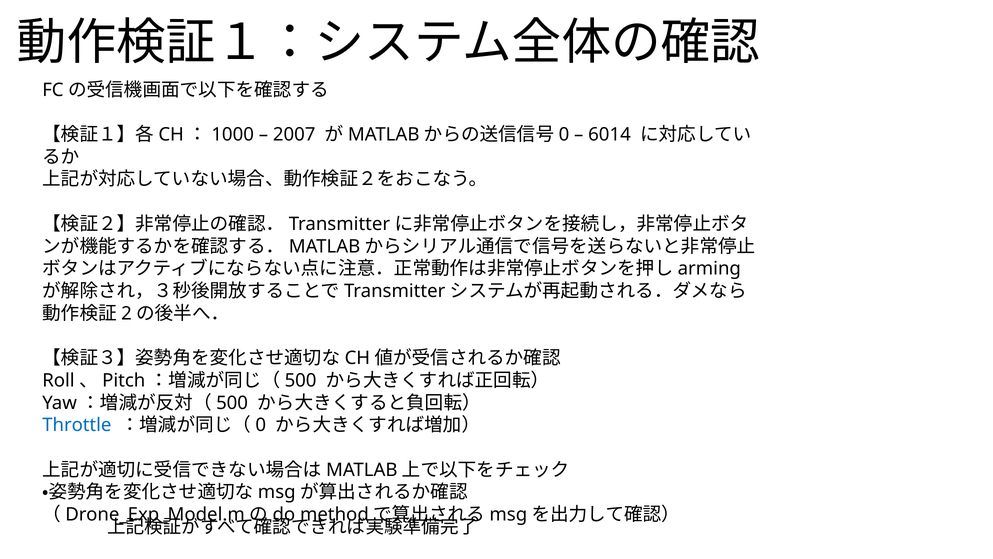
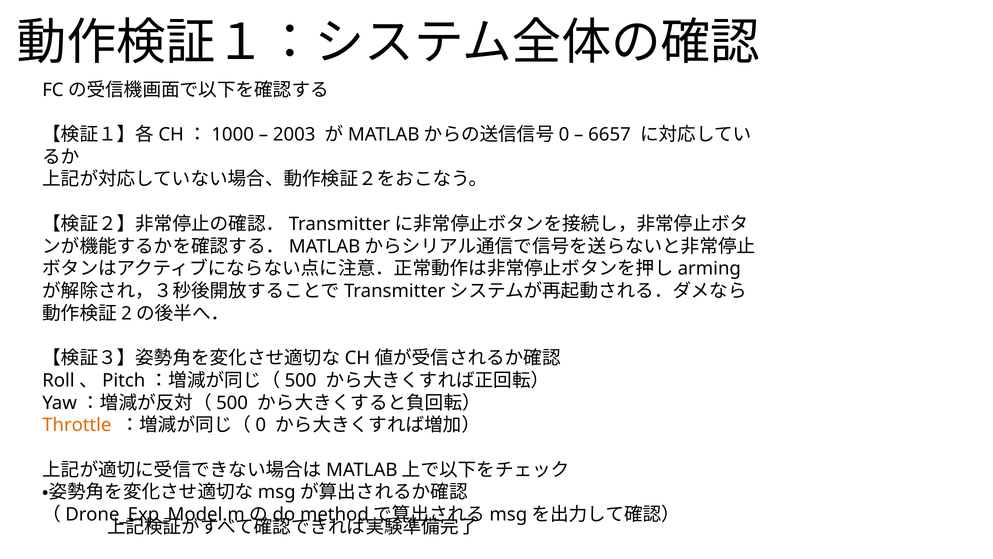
2007: 2007 -> 2003
6014: 6014 -> 6657
Throttle colour: blue -> orange
